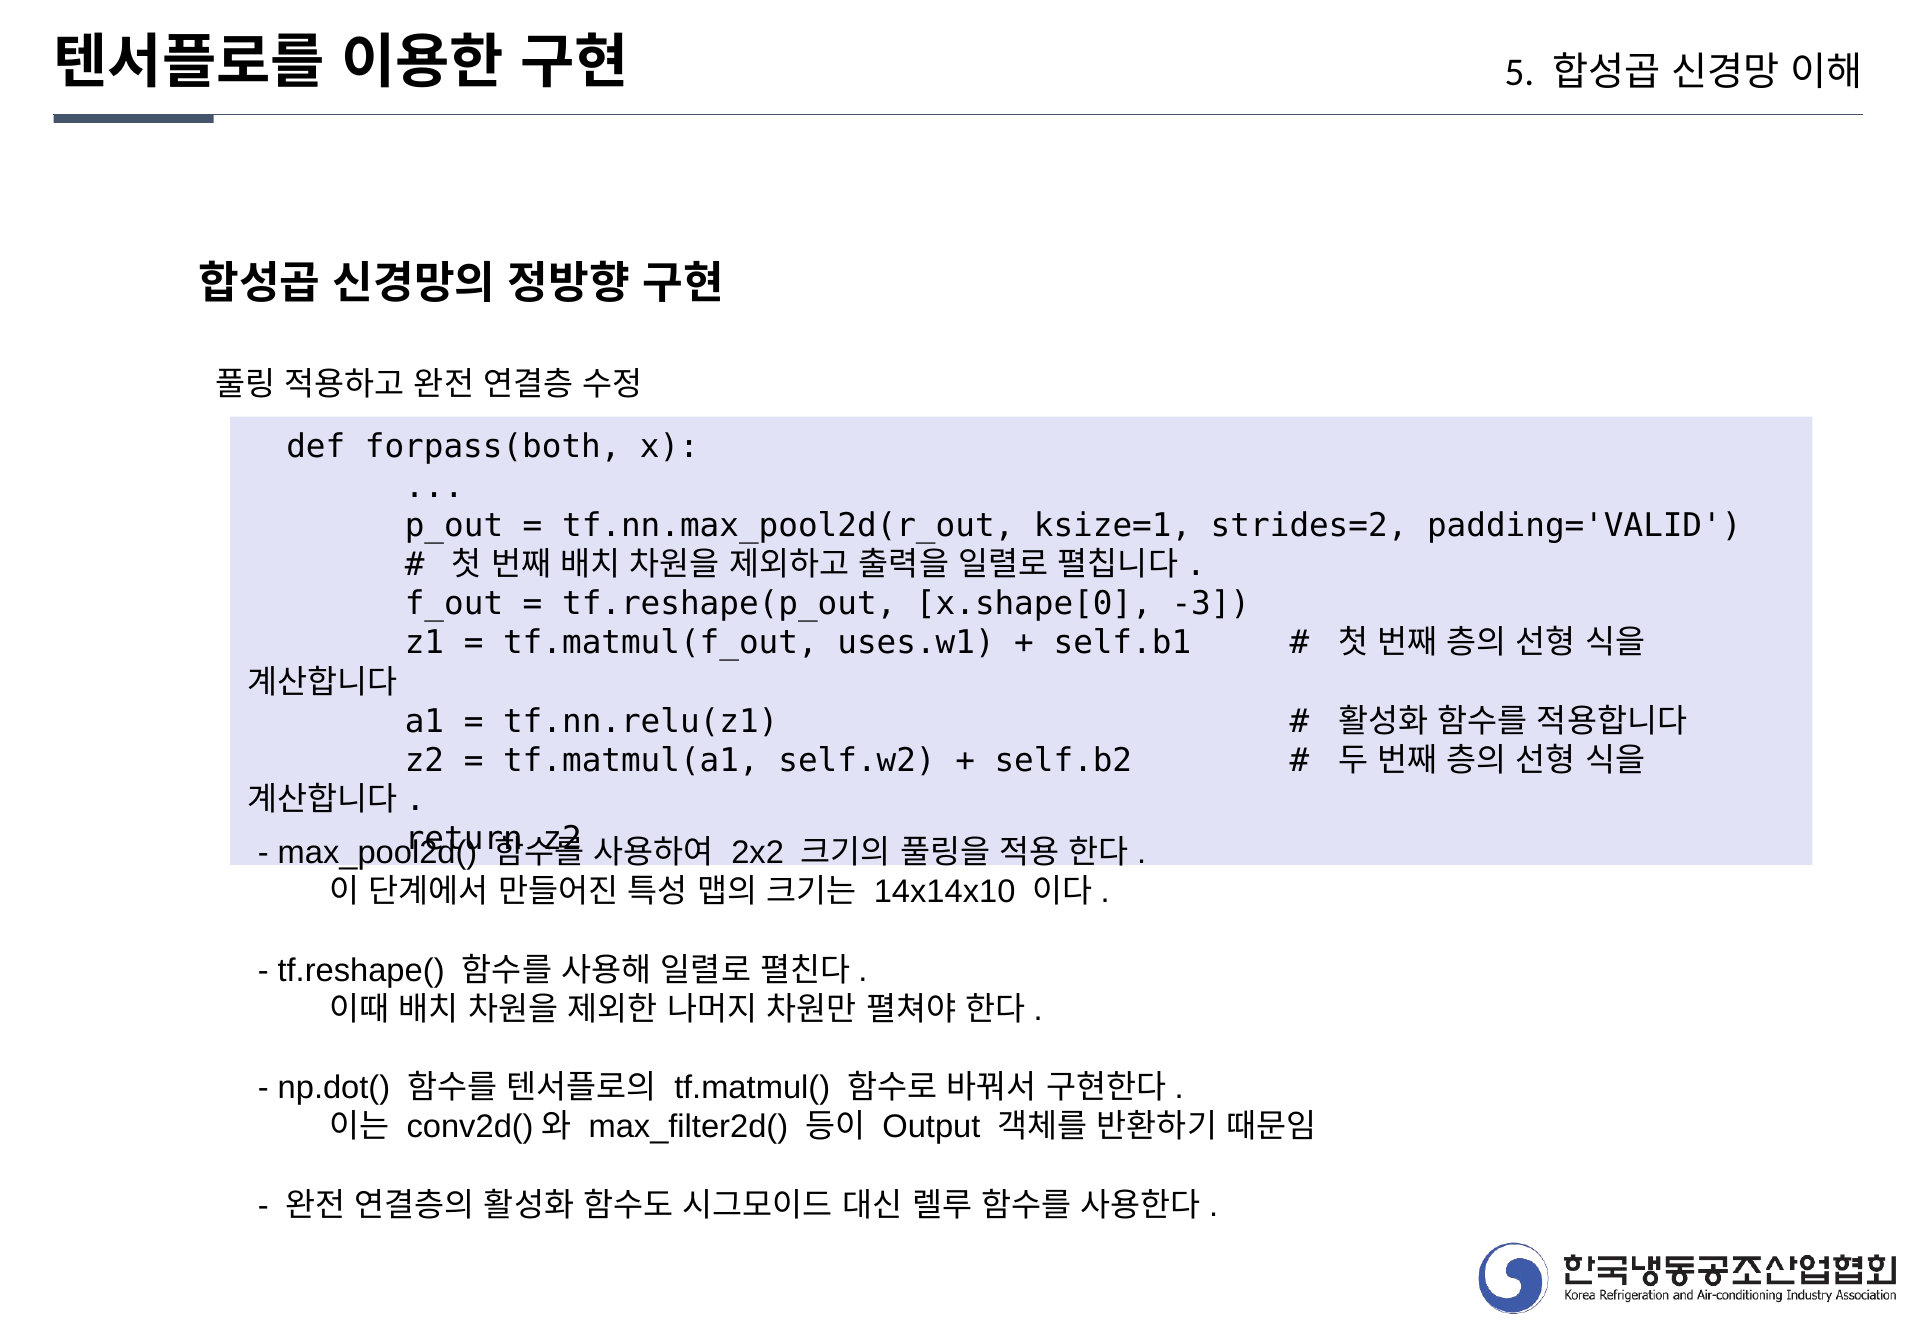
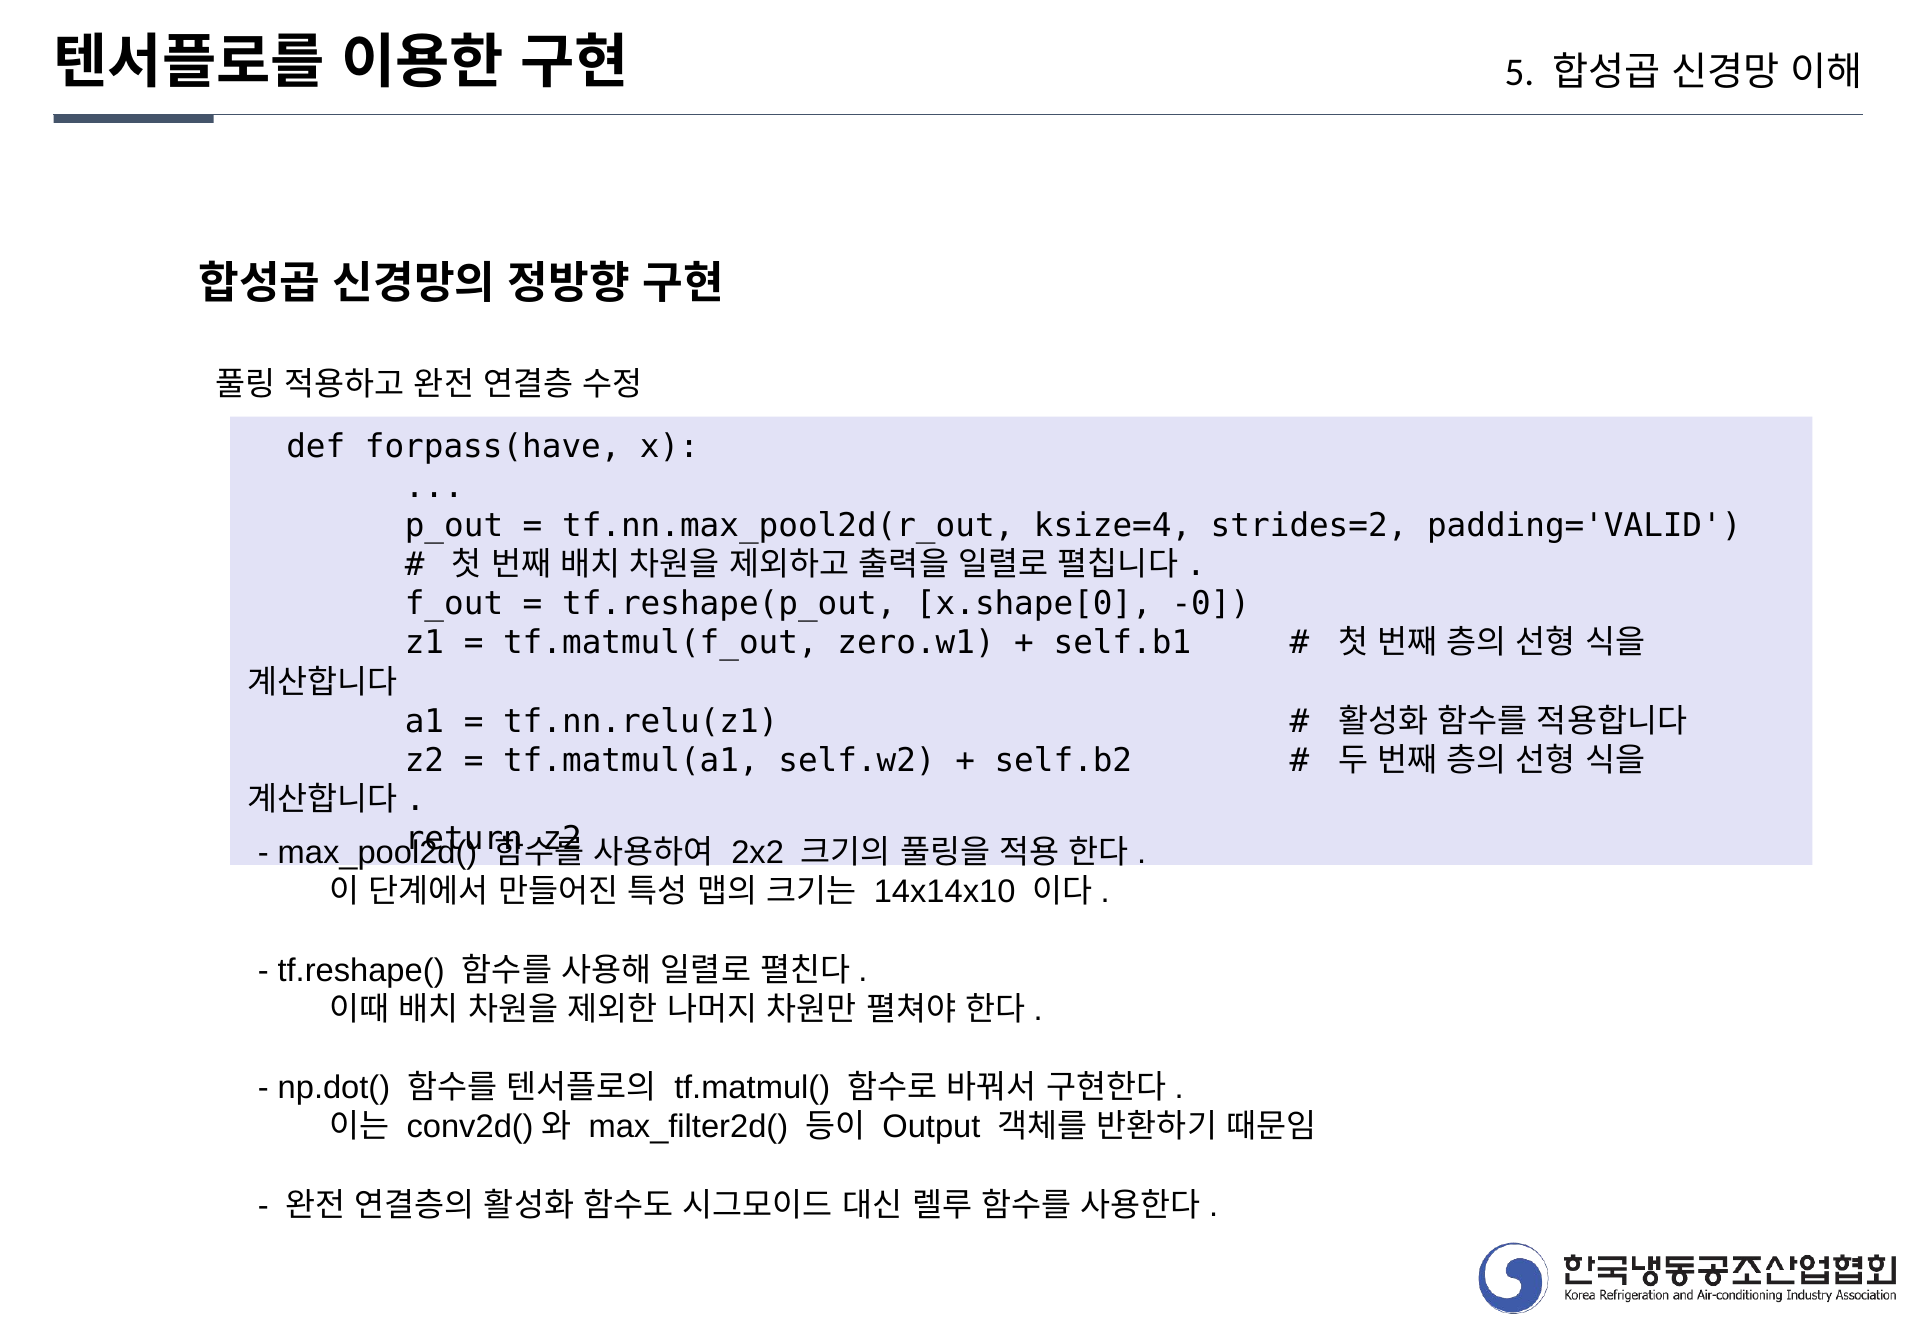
forpass(both: forpass(both -> forpass(have
ksize=1: ksize=1 -> ksize=4
-3: -3 -> -0
uses.w1: uses.w1 -> zero.w1
